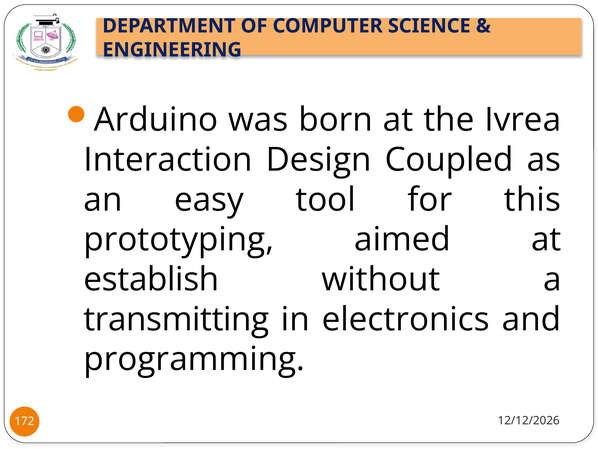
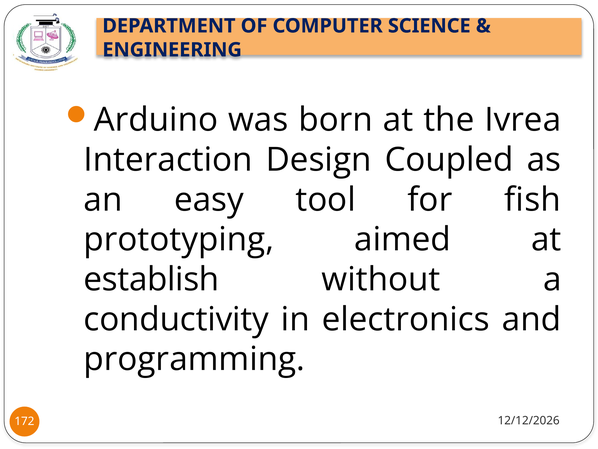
this: this -> fish
transmitting: transmitting -> conductivity
